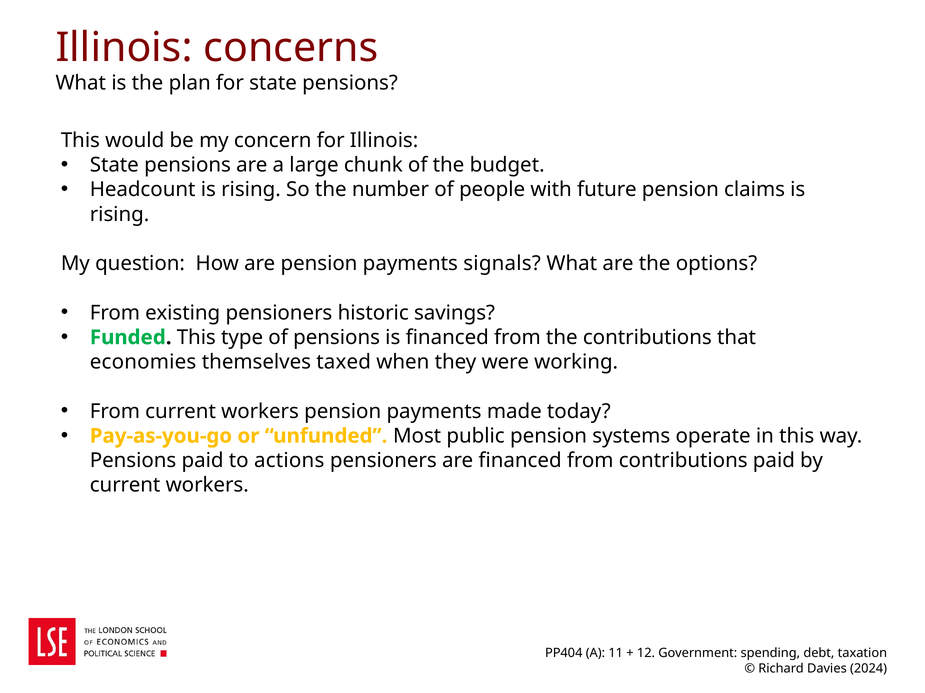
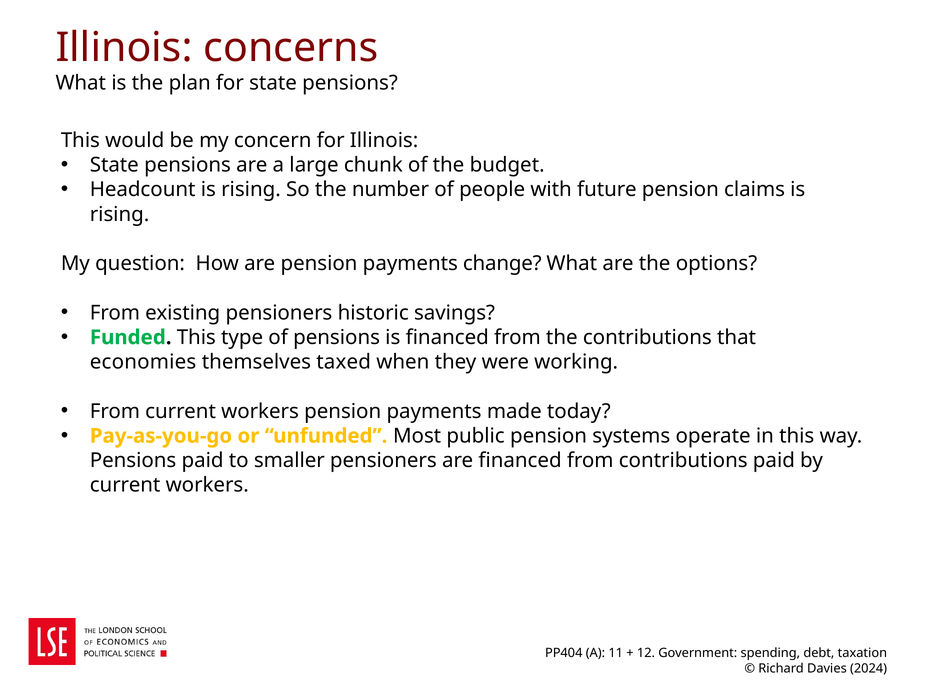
signals: signals -> change
actions: actions -> smaller
